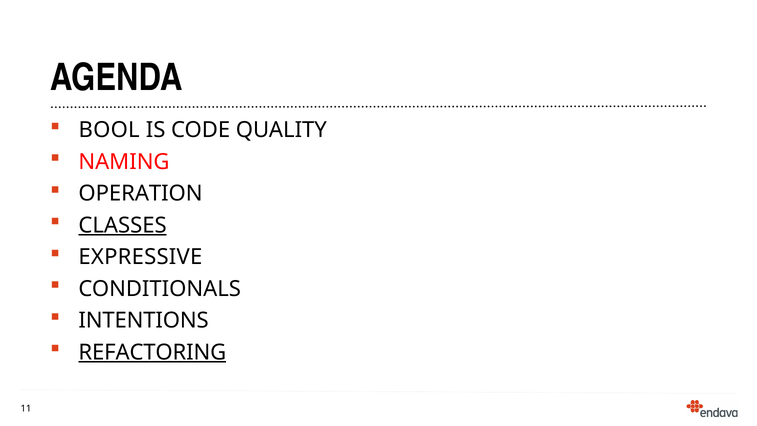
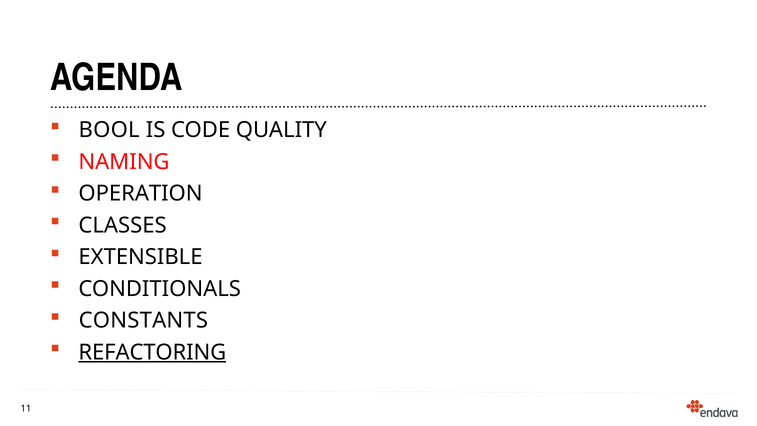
CLASSES underline: present -> none
EXPRESSIVE: EXPRESSIVE -> EXTENSIBLE
INTENTIONS: INTENTIONS -> CONSTANTS
